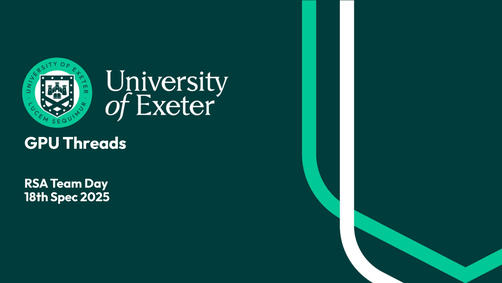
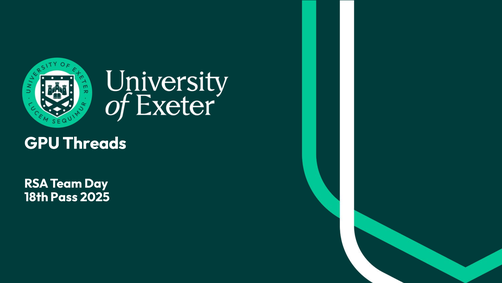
Spec: Spec -> Pass
